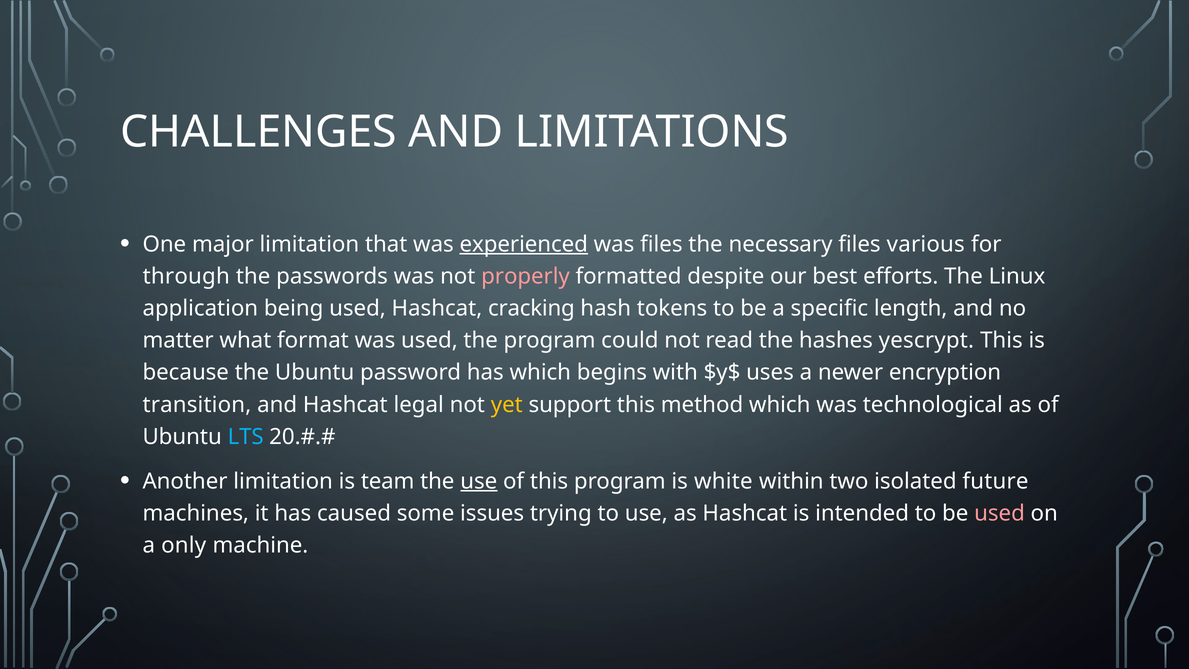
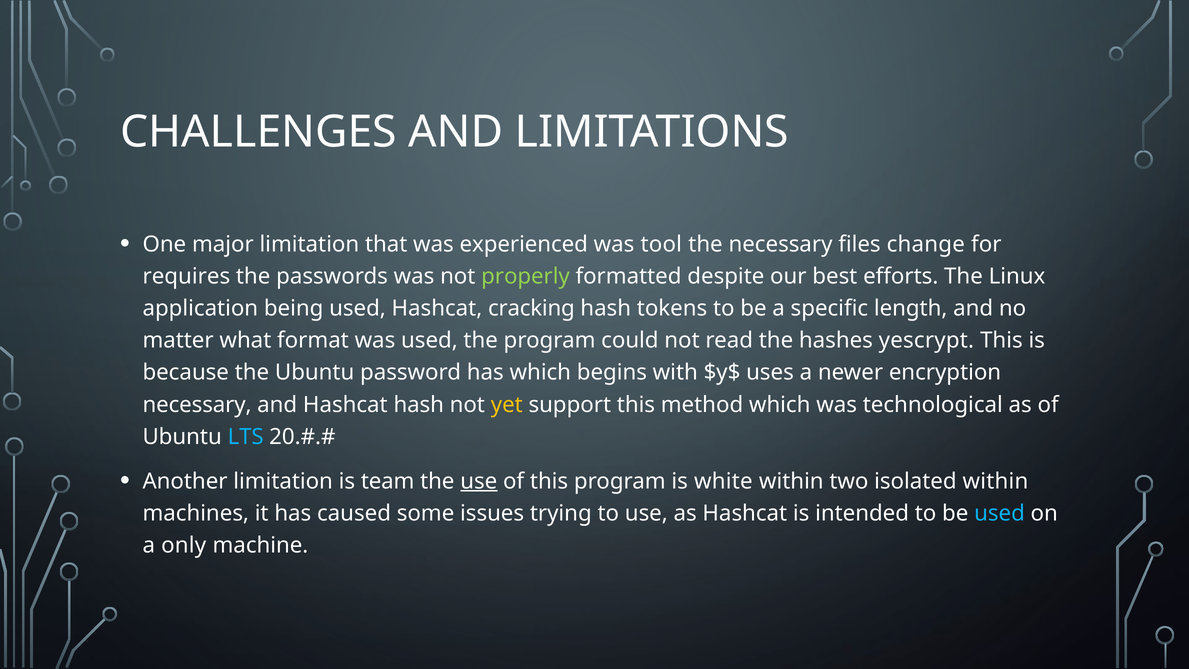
experienced underline: present -> none
was files: files -> tool
various: various -> change
through: through -> requires
properly colour: pink -> light green
transition at (197, 405): transition -> necessary
Hashcat legal: legal -> hash
isolated future: future -> within
used at (1000, 513) colour: pink -> light blue
